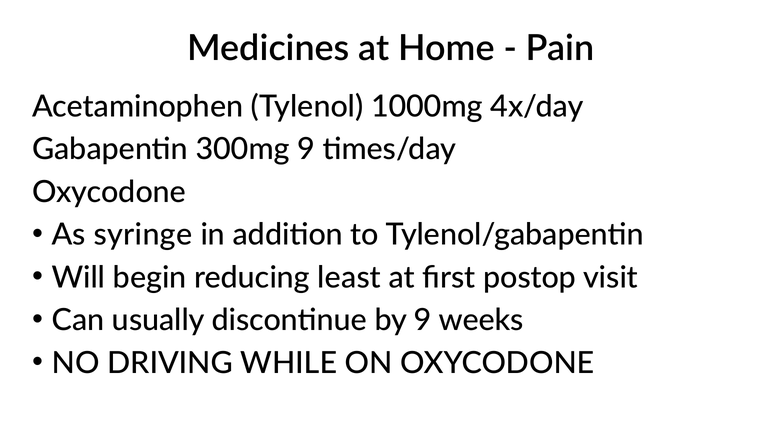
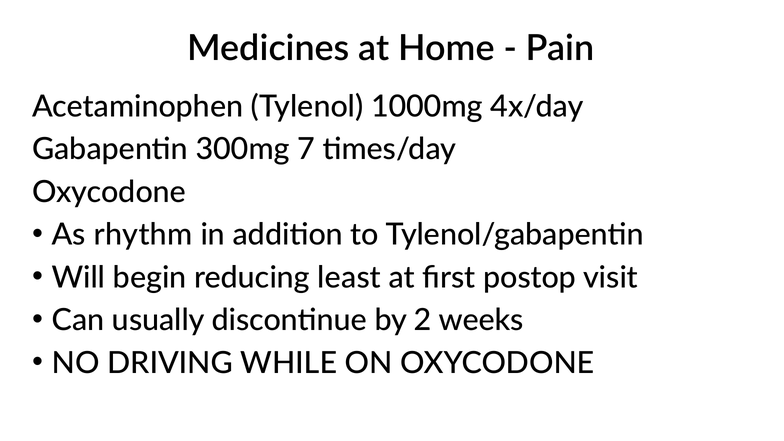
300mg 9: 9 -> 7
syringe: syringe -> rhythm
by 9: 9 -> 2
